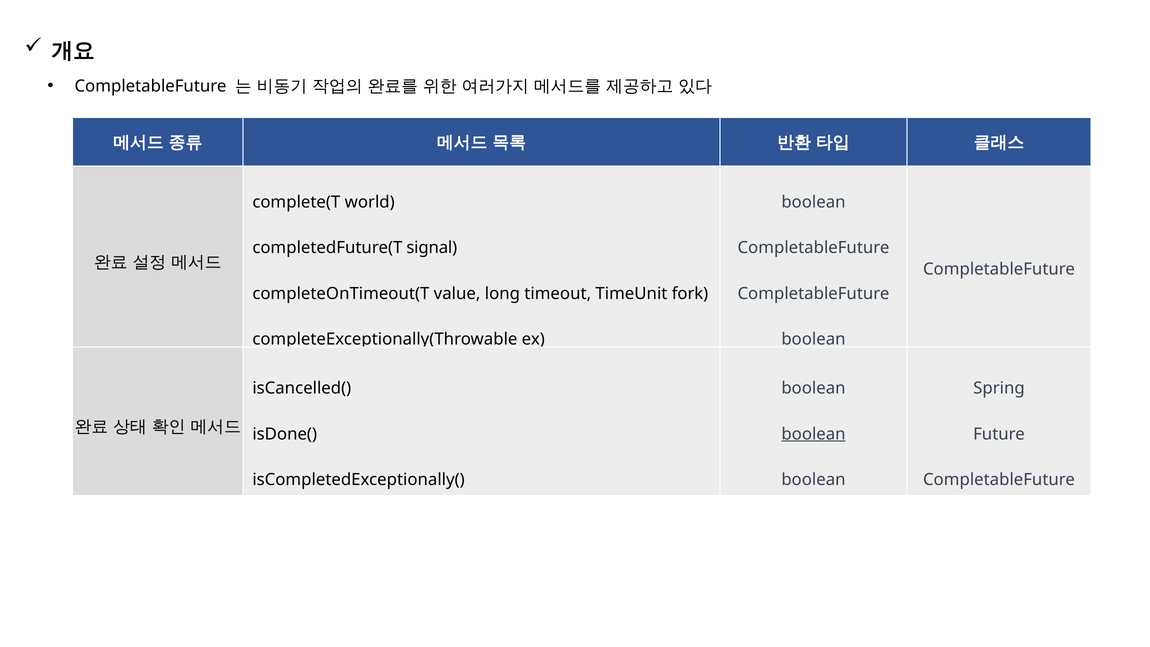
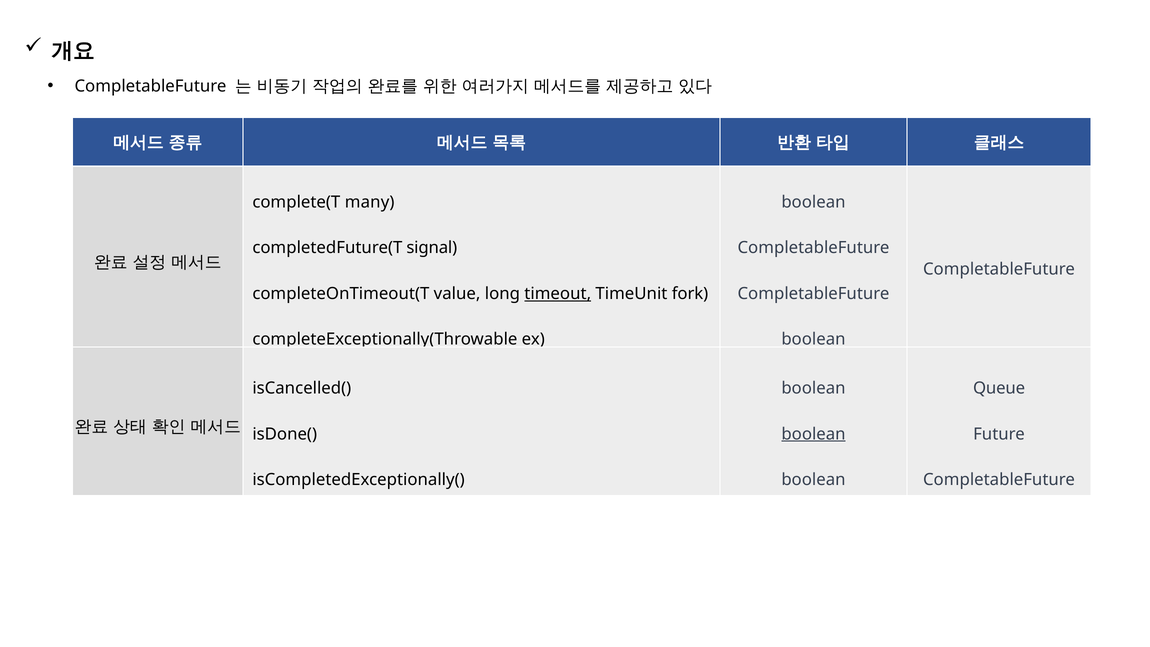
world: world -> many
timeout underline: none -> present
Spring: Spring -> Queue
